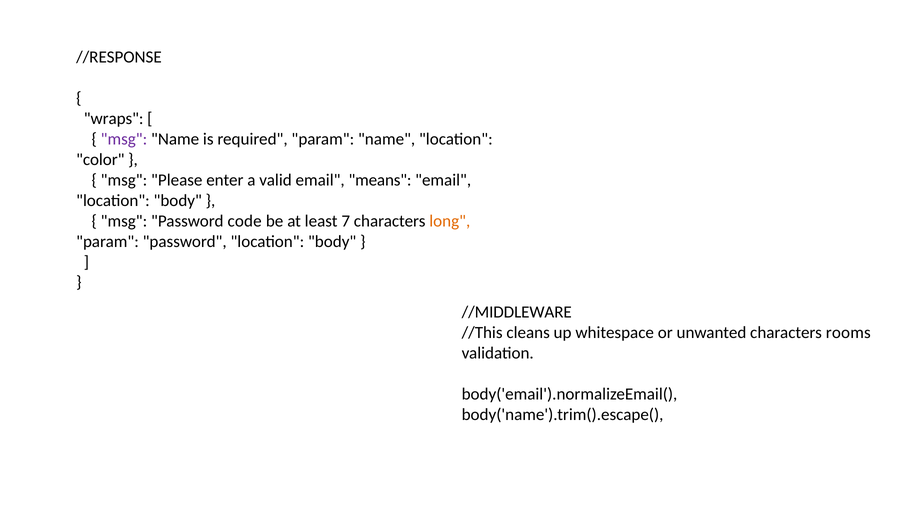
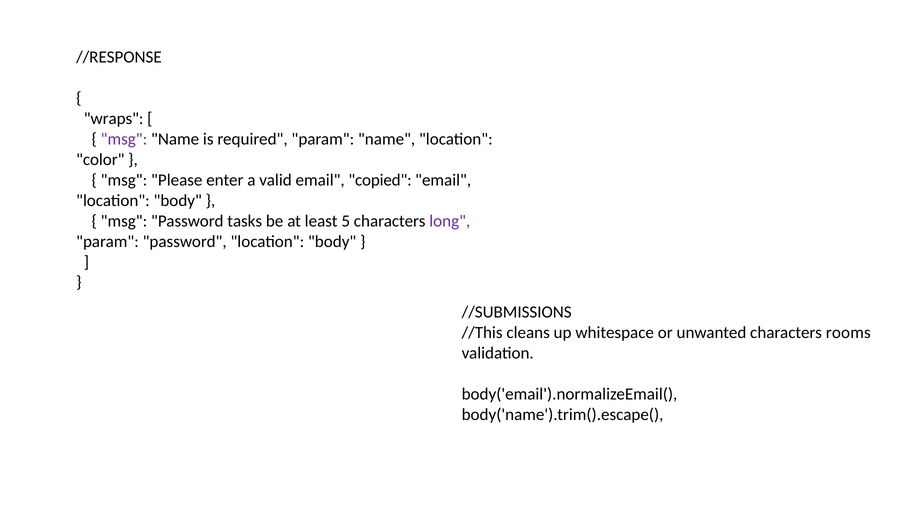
means: means -> copied
code: code -> tasks
7: 7 -> 5
long colour: orange -> purple
//MIDDLEWARE: //MIDDLEWARE -> //SUBMISSIONS
